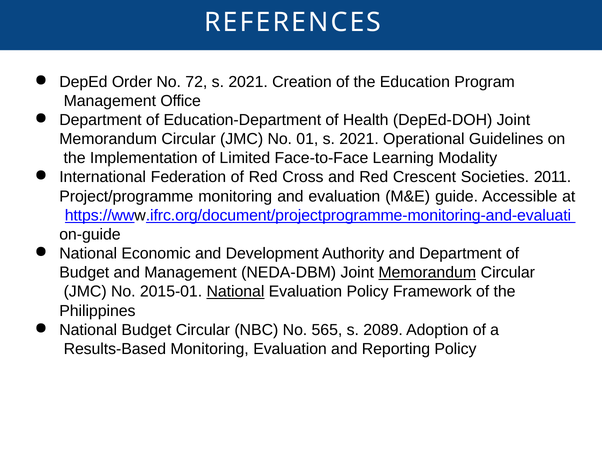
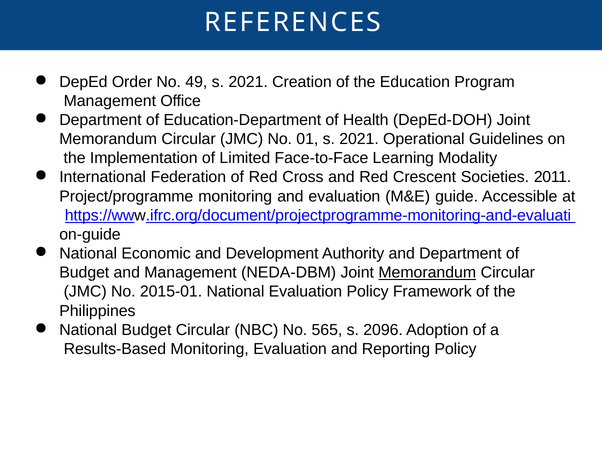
72: 72 -> 49
National at (235, 291) underline: present -> none
2089: 2089 -> 2096
